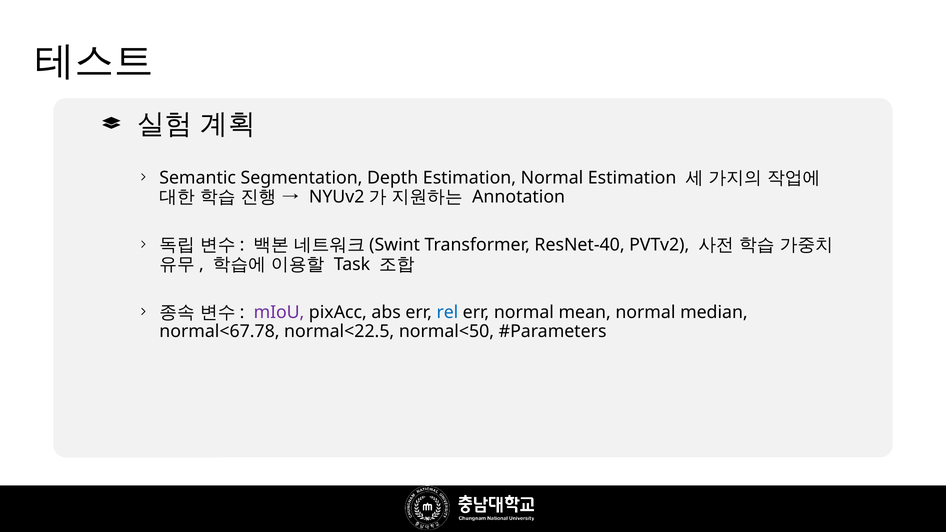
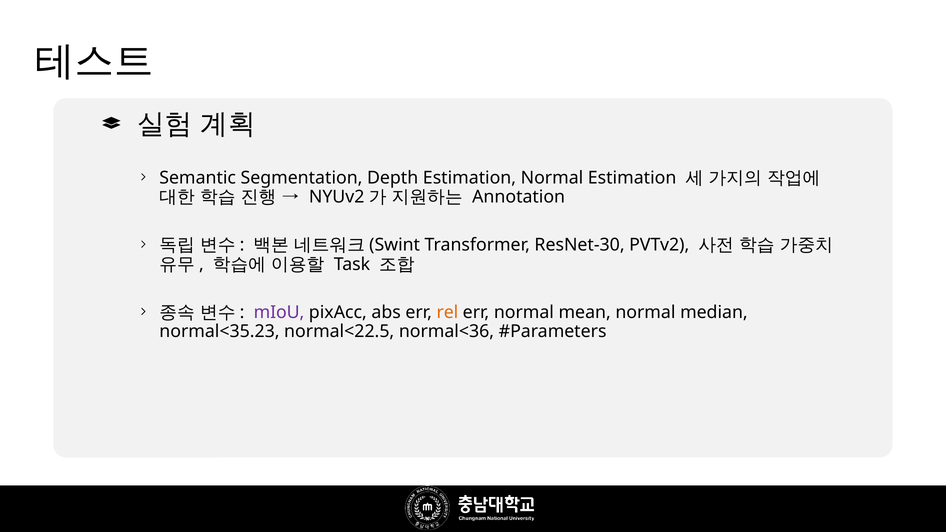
ResNet-40: ResNet-40 -> ResNet-30
rel colour: blue -> orange
normal<67.78: normal<67.78 -> normal<35.23
normal<50: normal<50 -> normal<36
